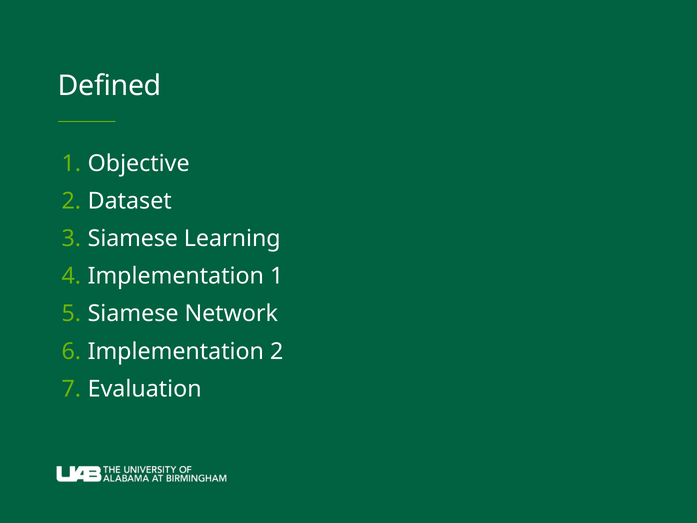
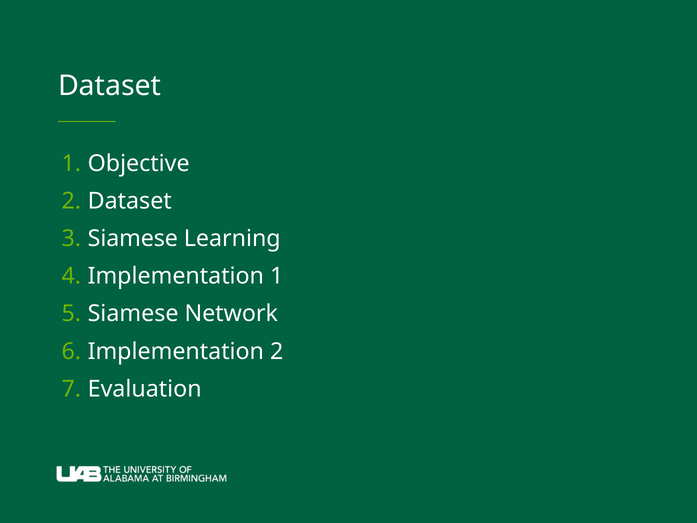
Defined at (110, 86): Defined -> Dataset
